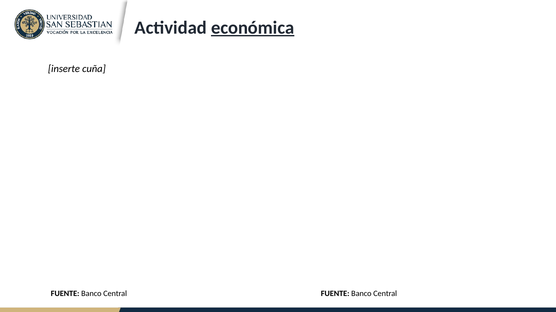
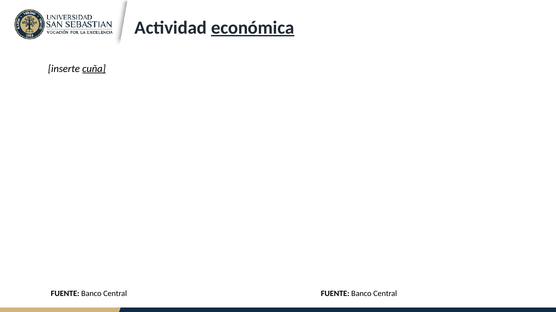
cuña underline: none -> present
